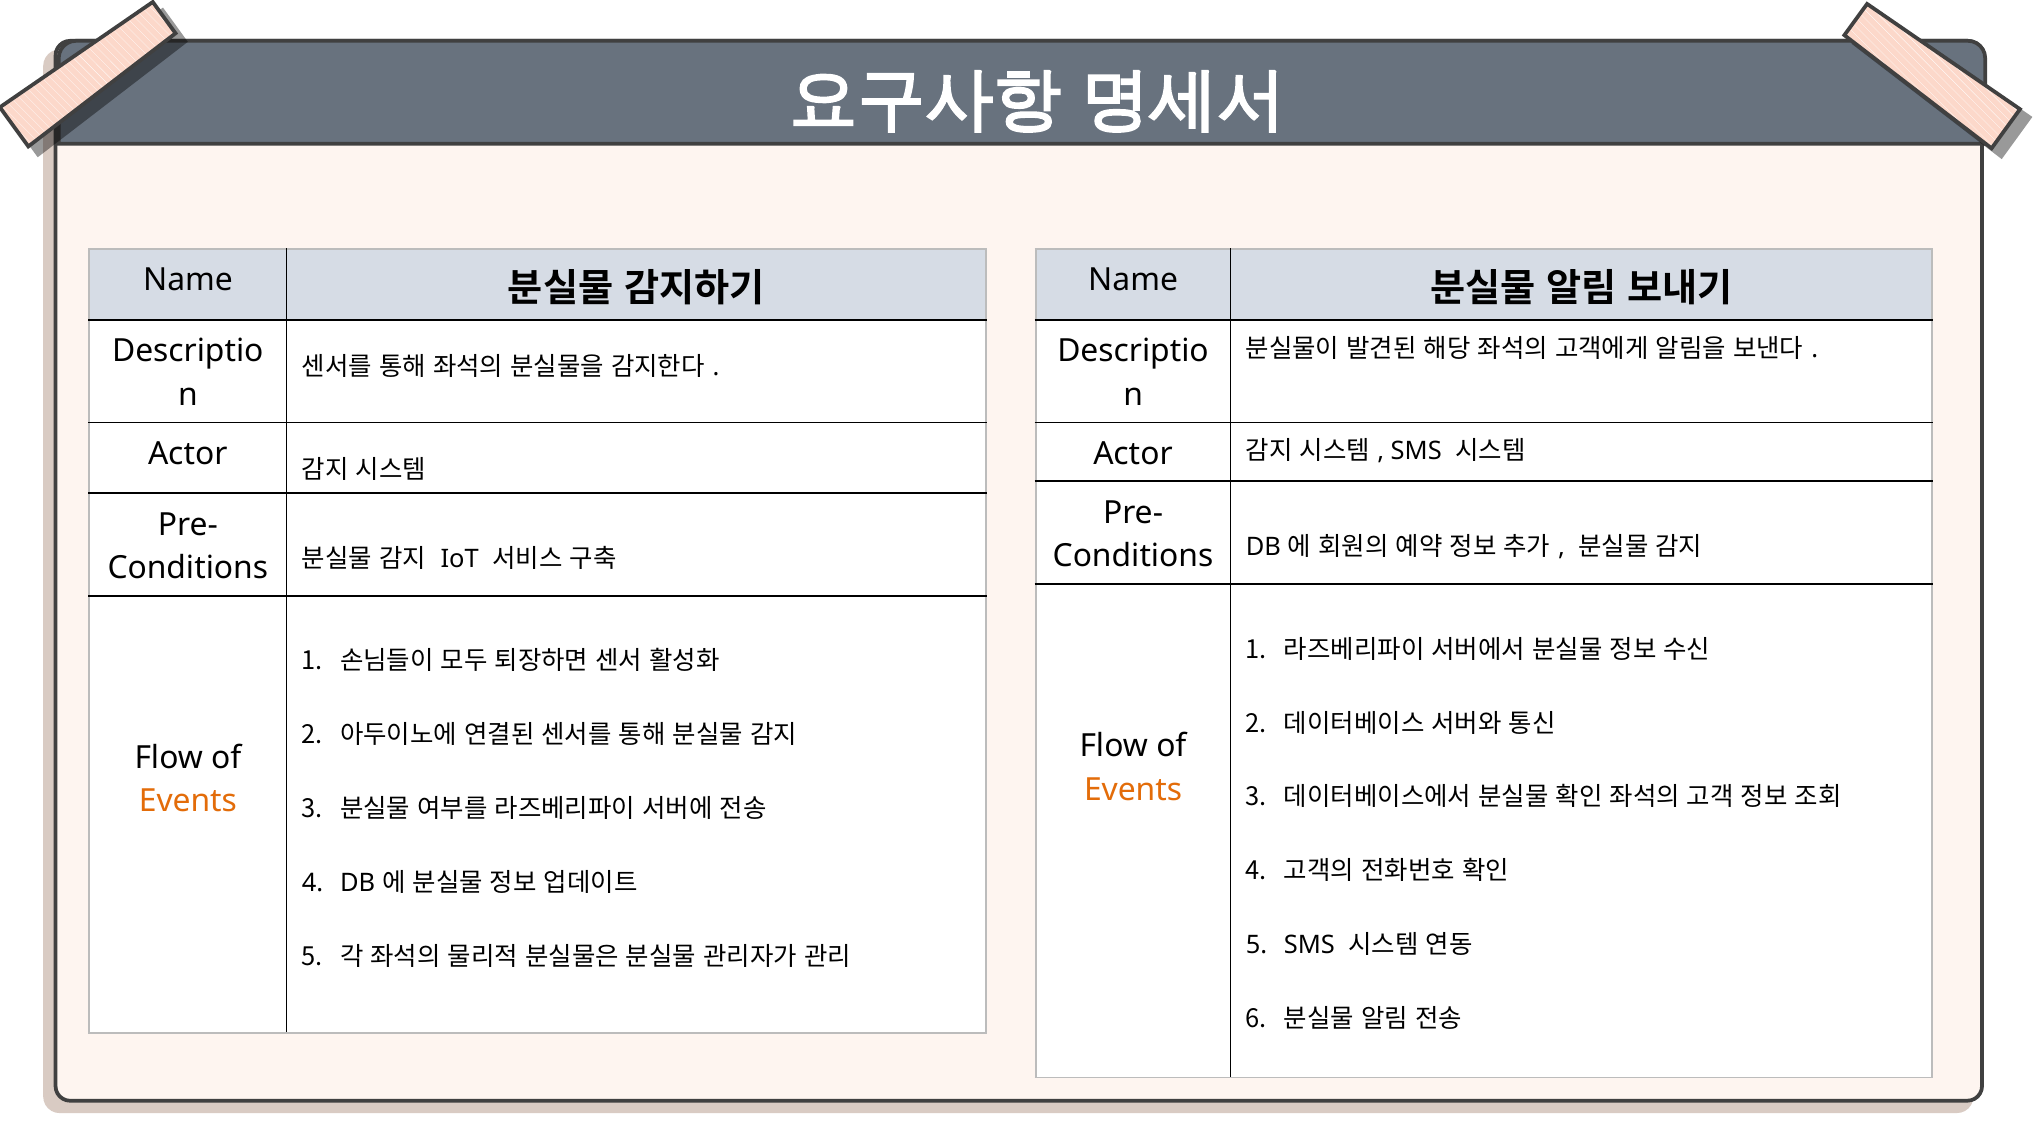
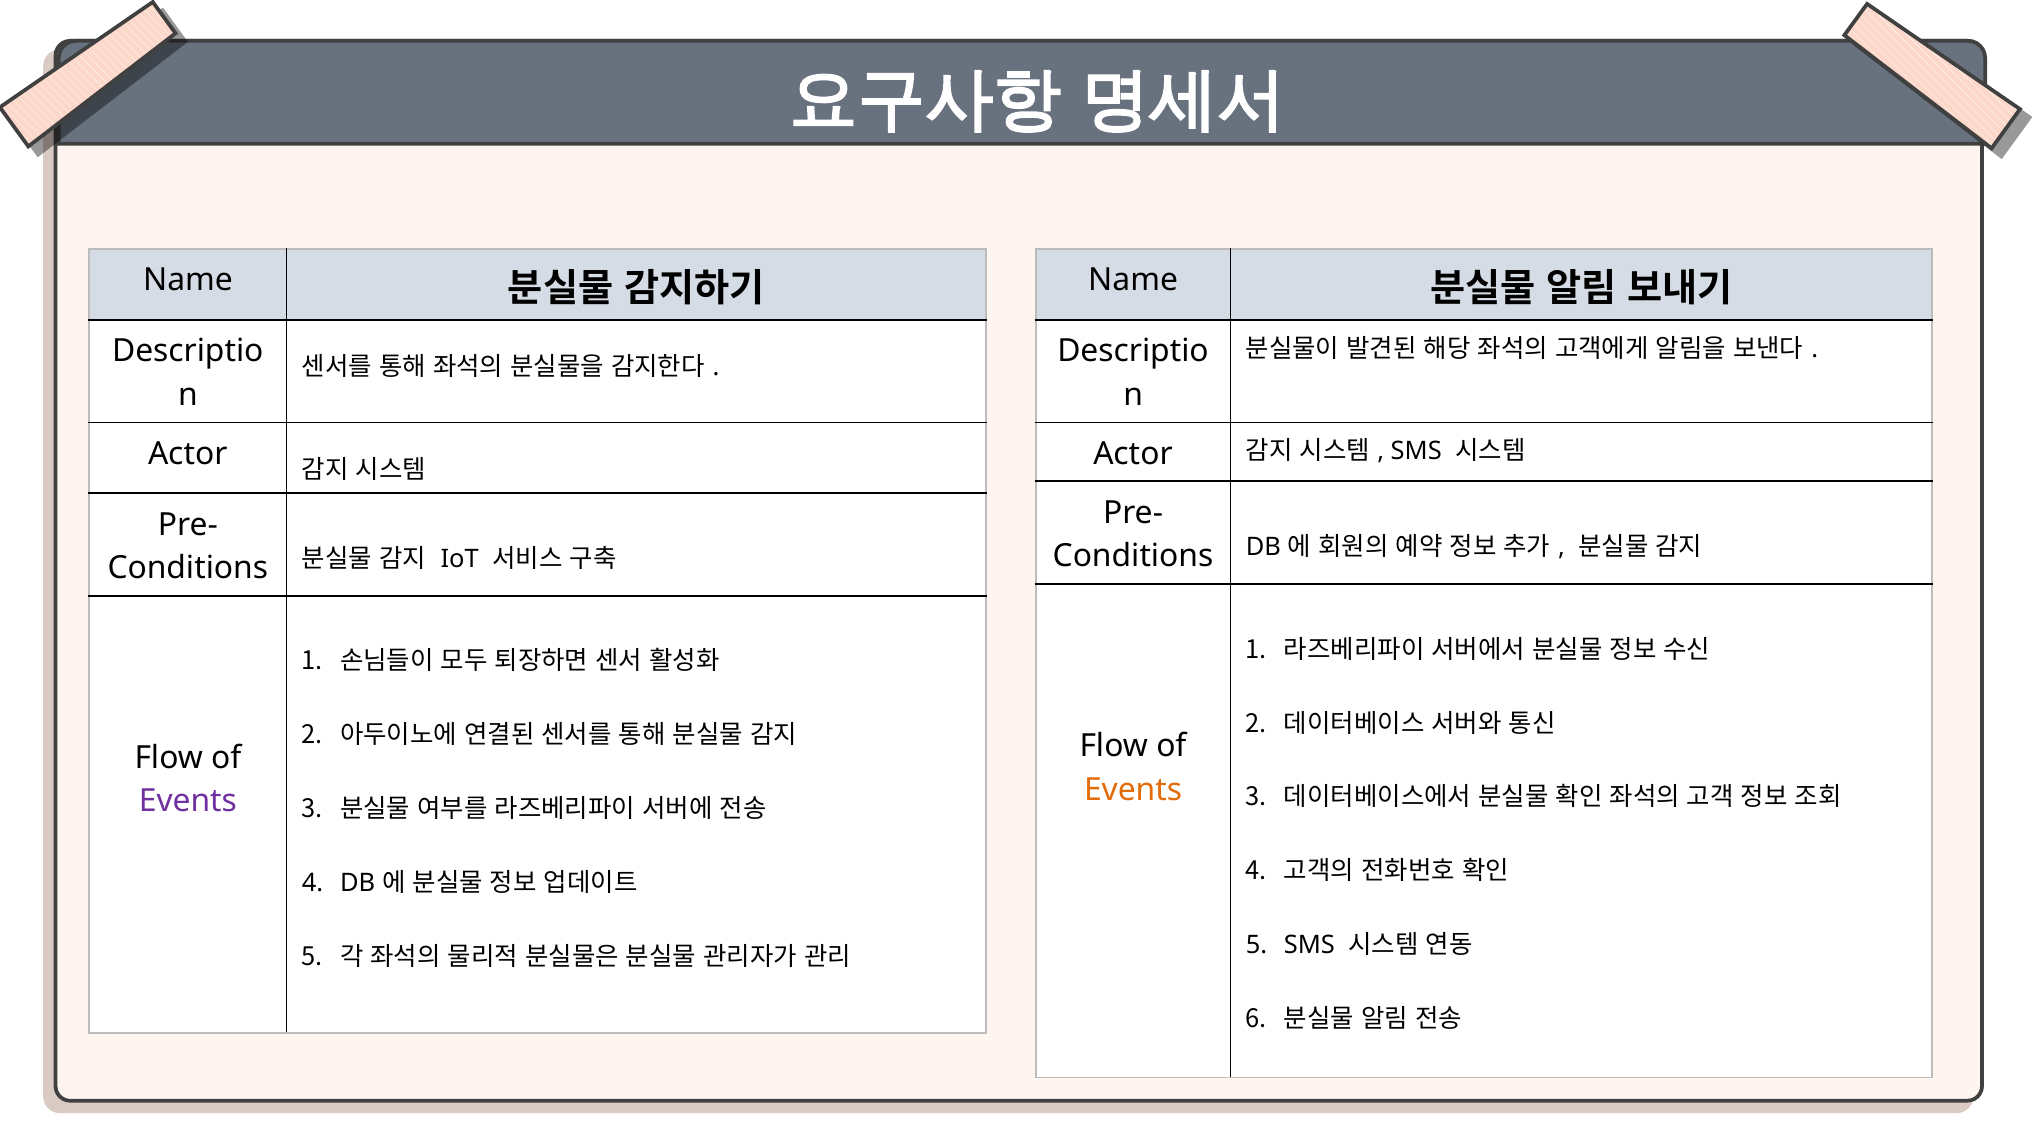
Events at (188, 801) colour: orange -> purple
